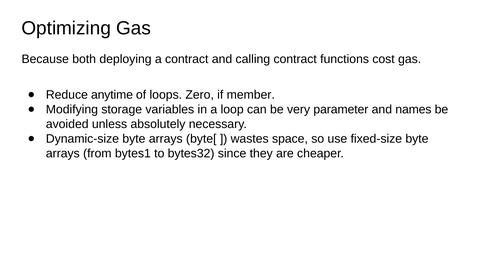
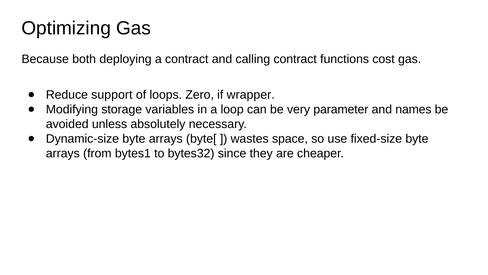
anytime: anytime -> support
member: member -> wrapper
